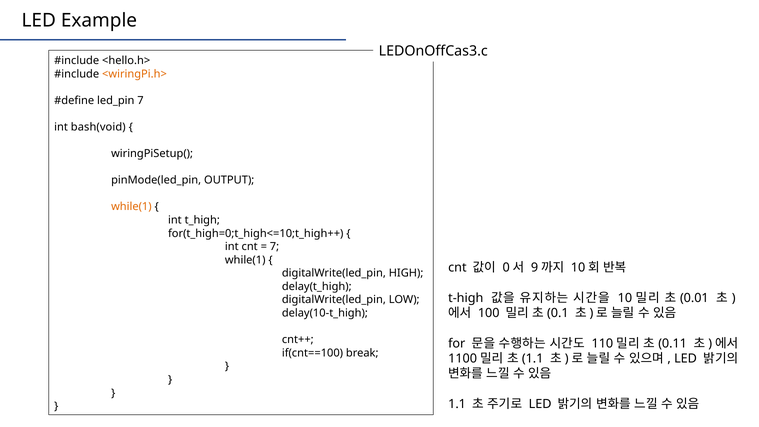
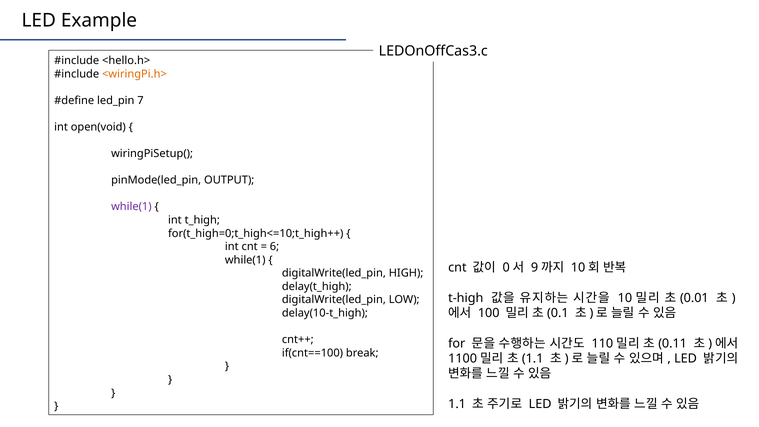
bash(void: bash(void -> open(void
while(1 at (131, 207) colour: orange -> purple
7 at (274, 247): 7 -> 6
